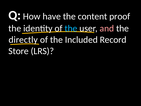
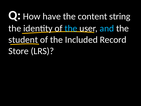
proof: proof -> string
and colour: pink -> light blue
directly: directly -> student
